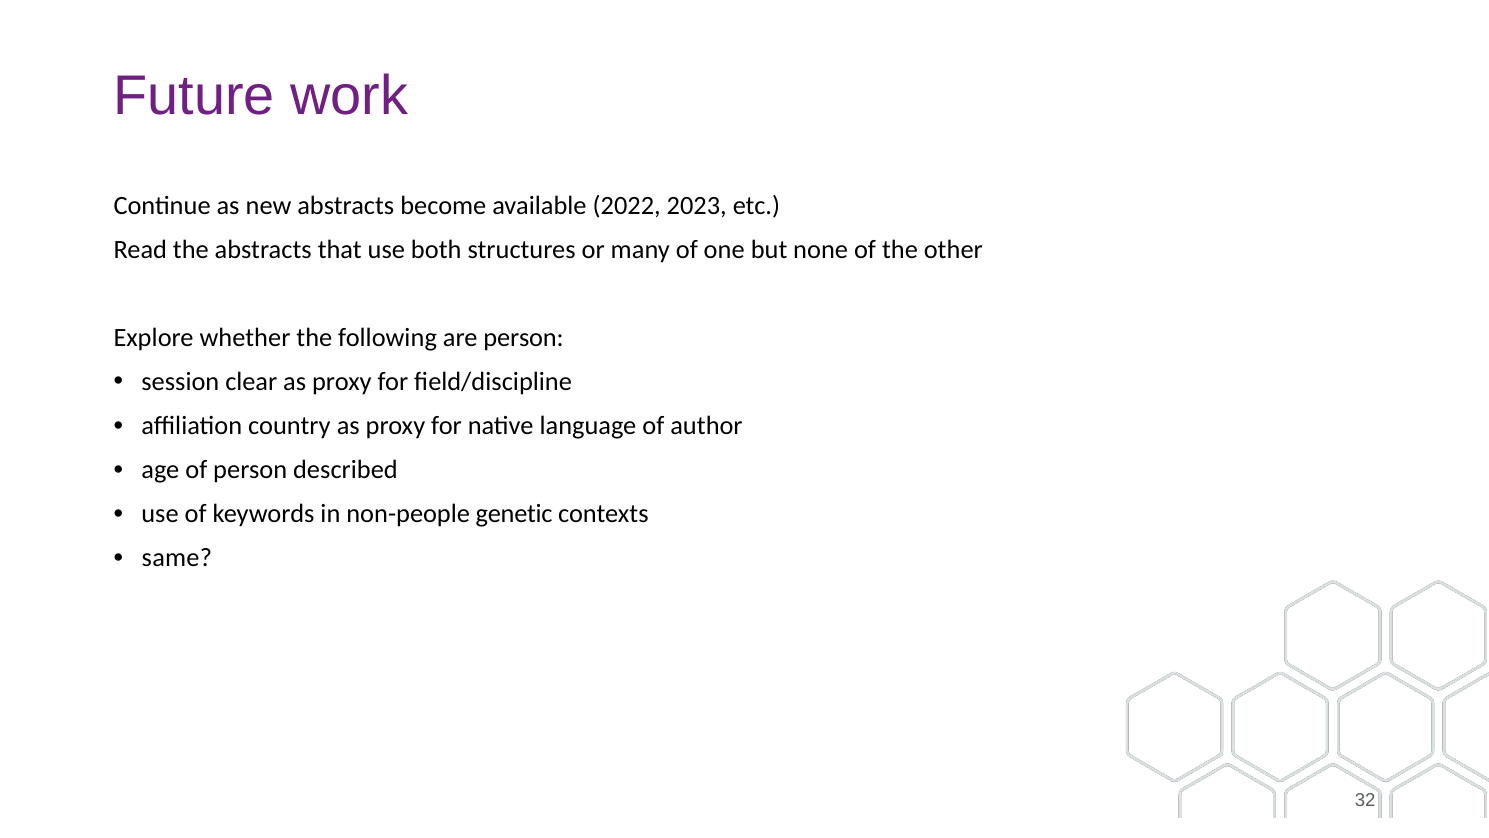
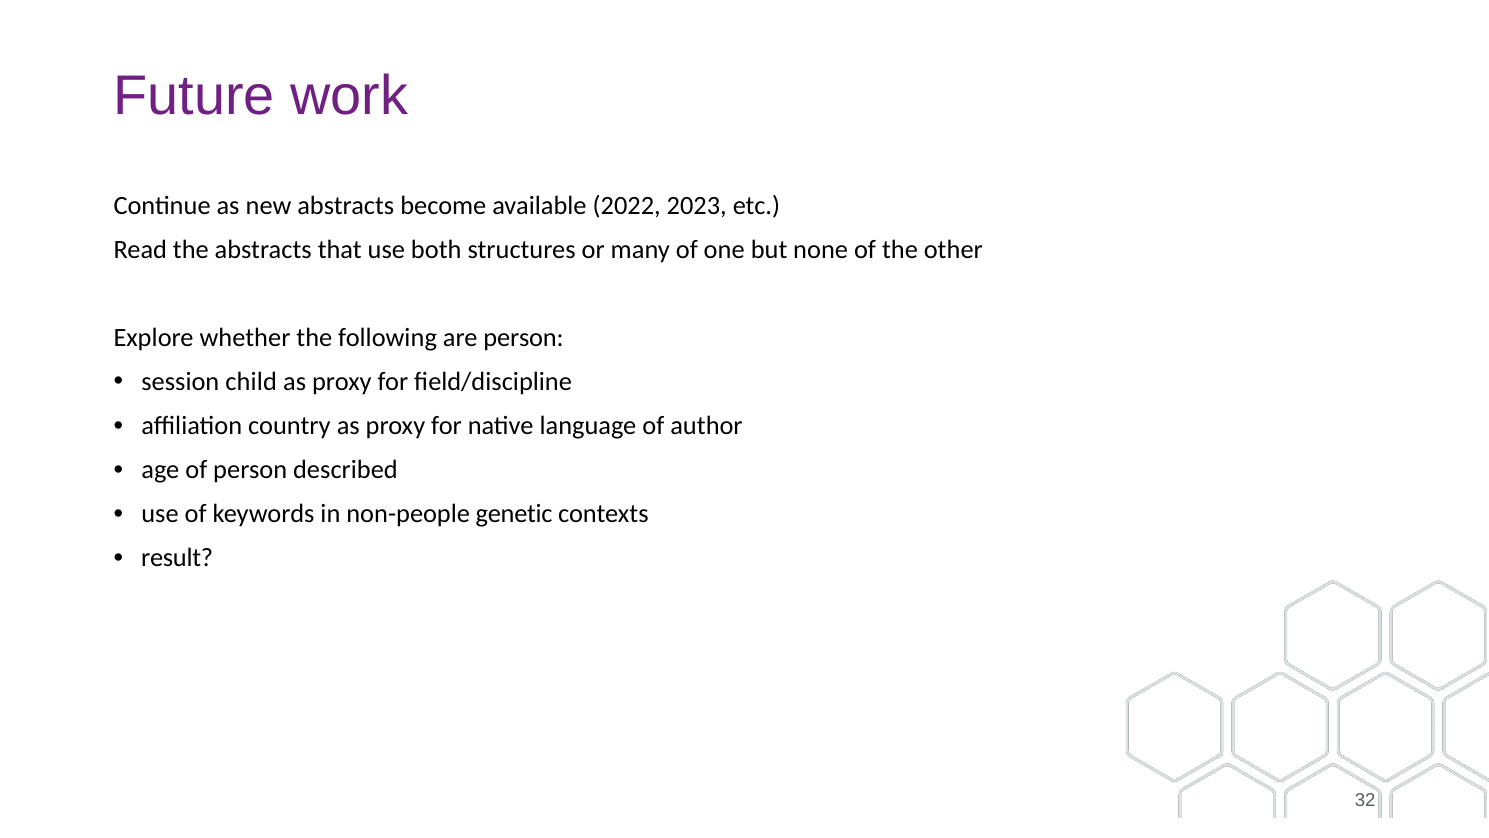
clear: clear -> child
same: same -> result
